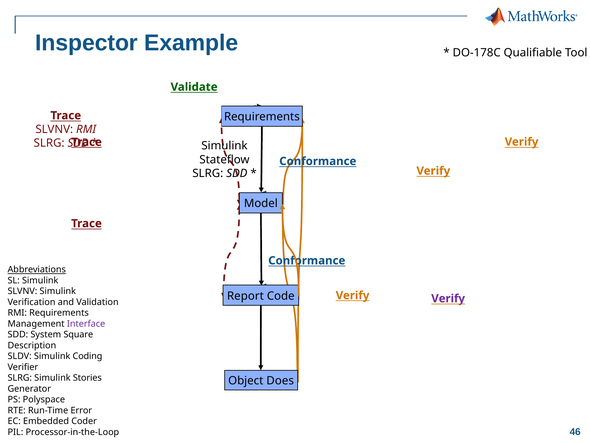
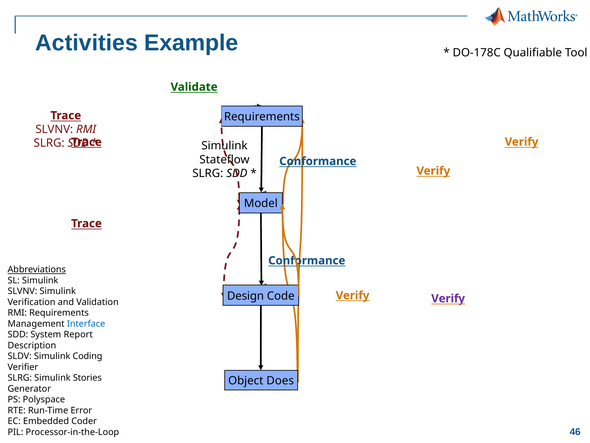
Inspector: Inspector -> Activities
Report: Report -> Design
Interface colour: purple -> blue
Square: Square -> Report
